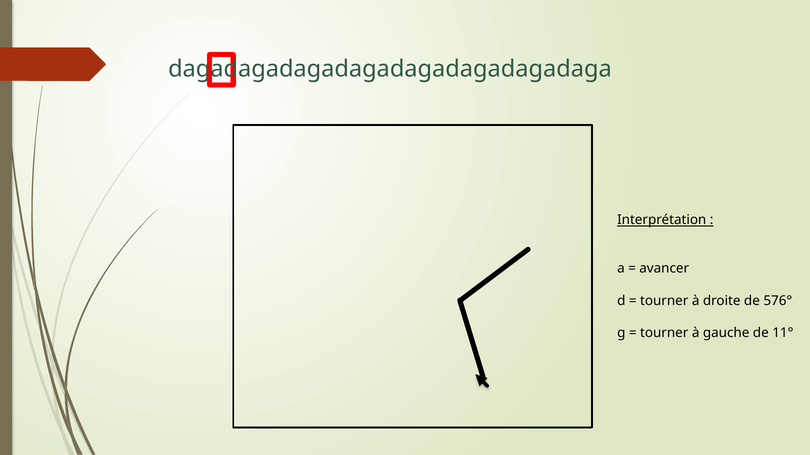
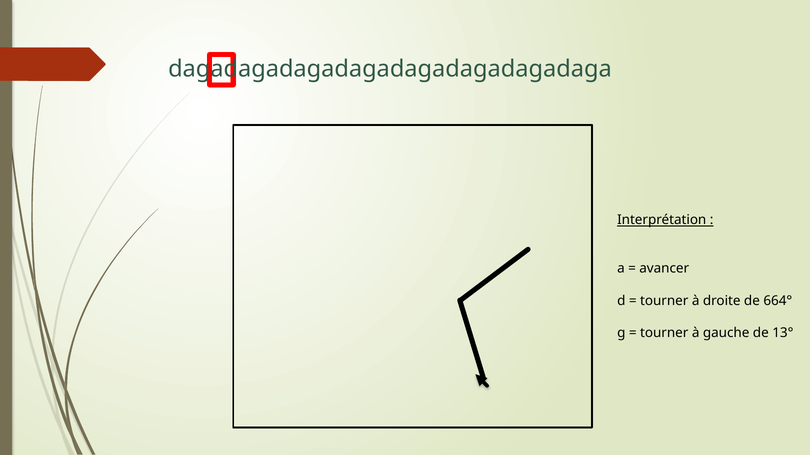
576°: 576° -> 664°
11°: 11° -> 13°
